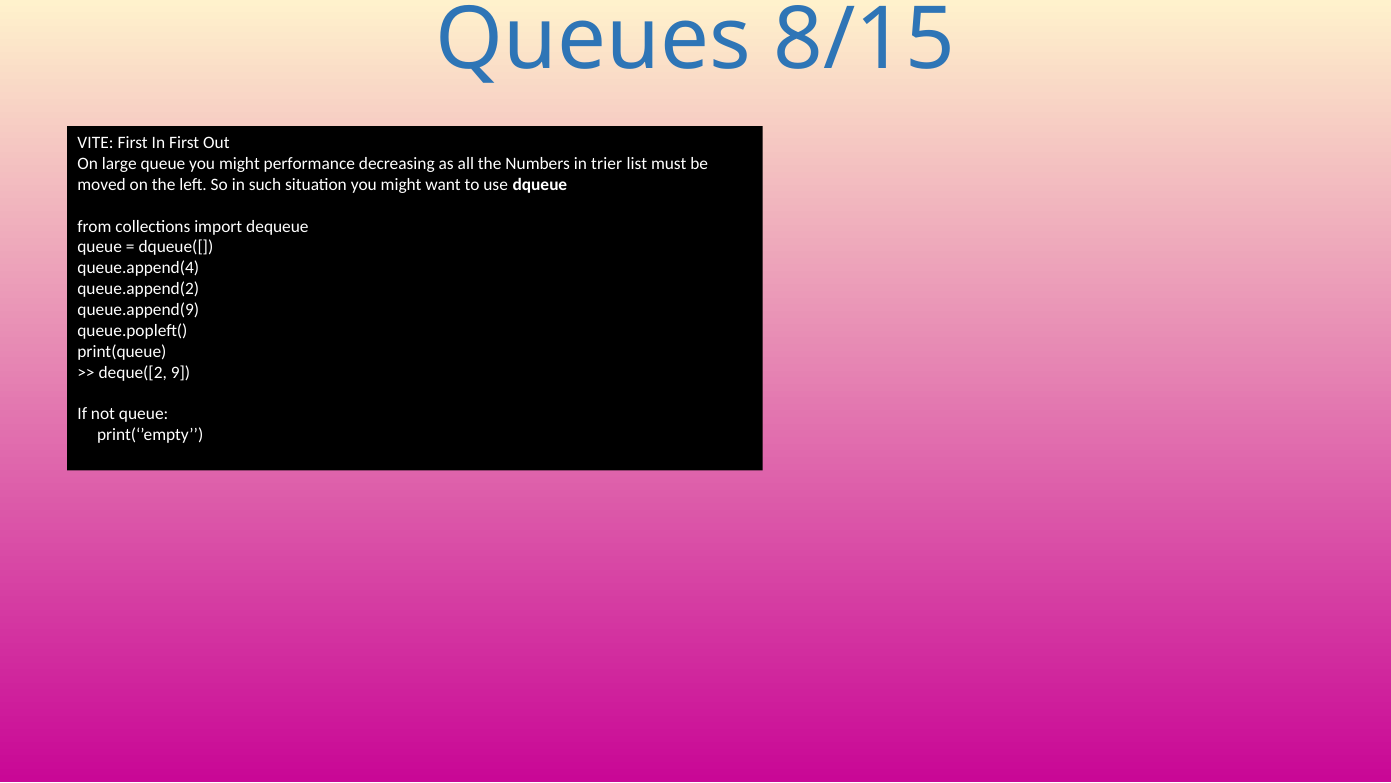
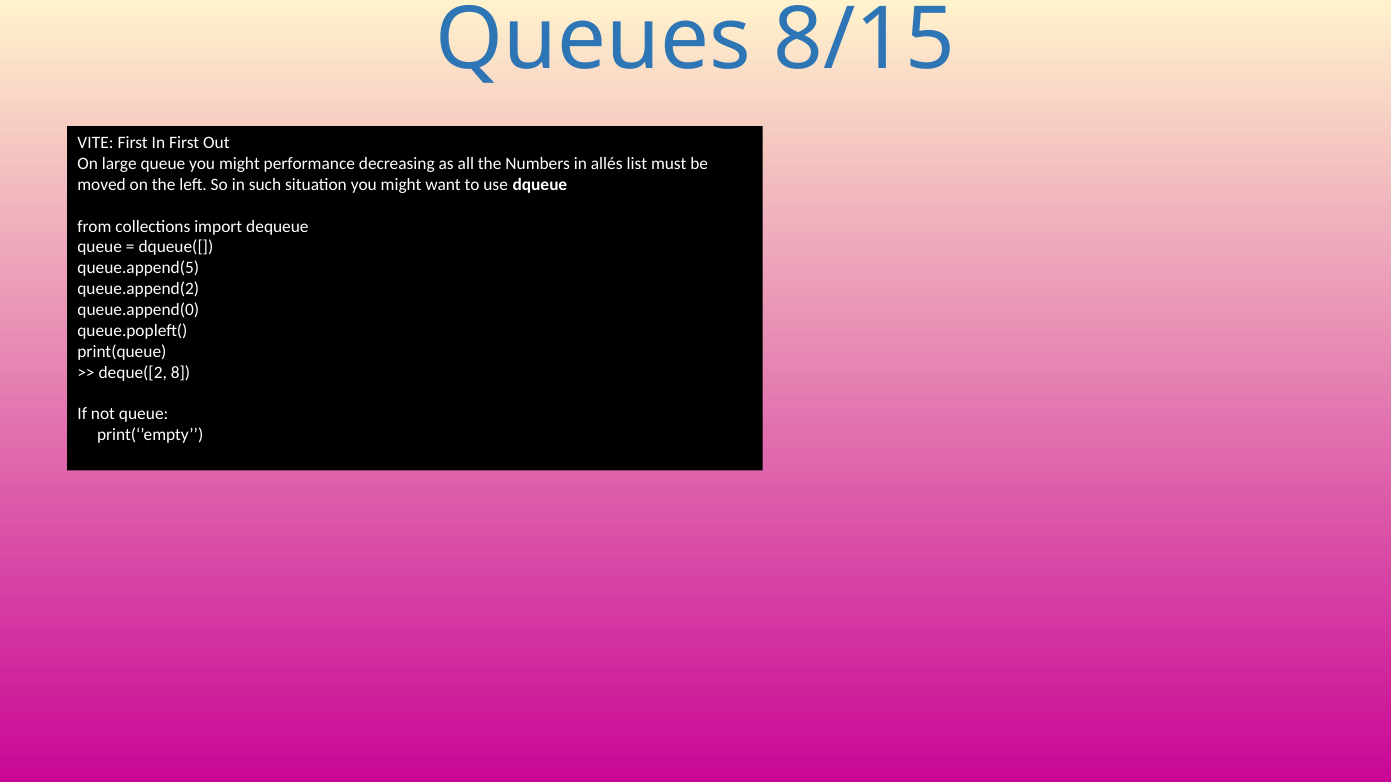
trier: trier -> allés
queue.append(4: queue.append(4 -> queue.append(5
queue.append(9: queue.append(9 -> queue.append(0
9: 9 -> 8
